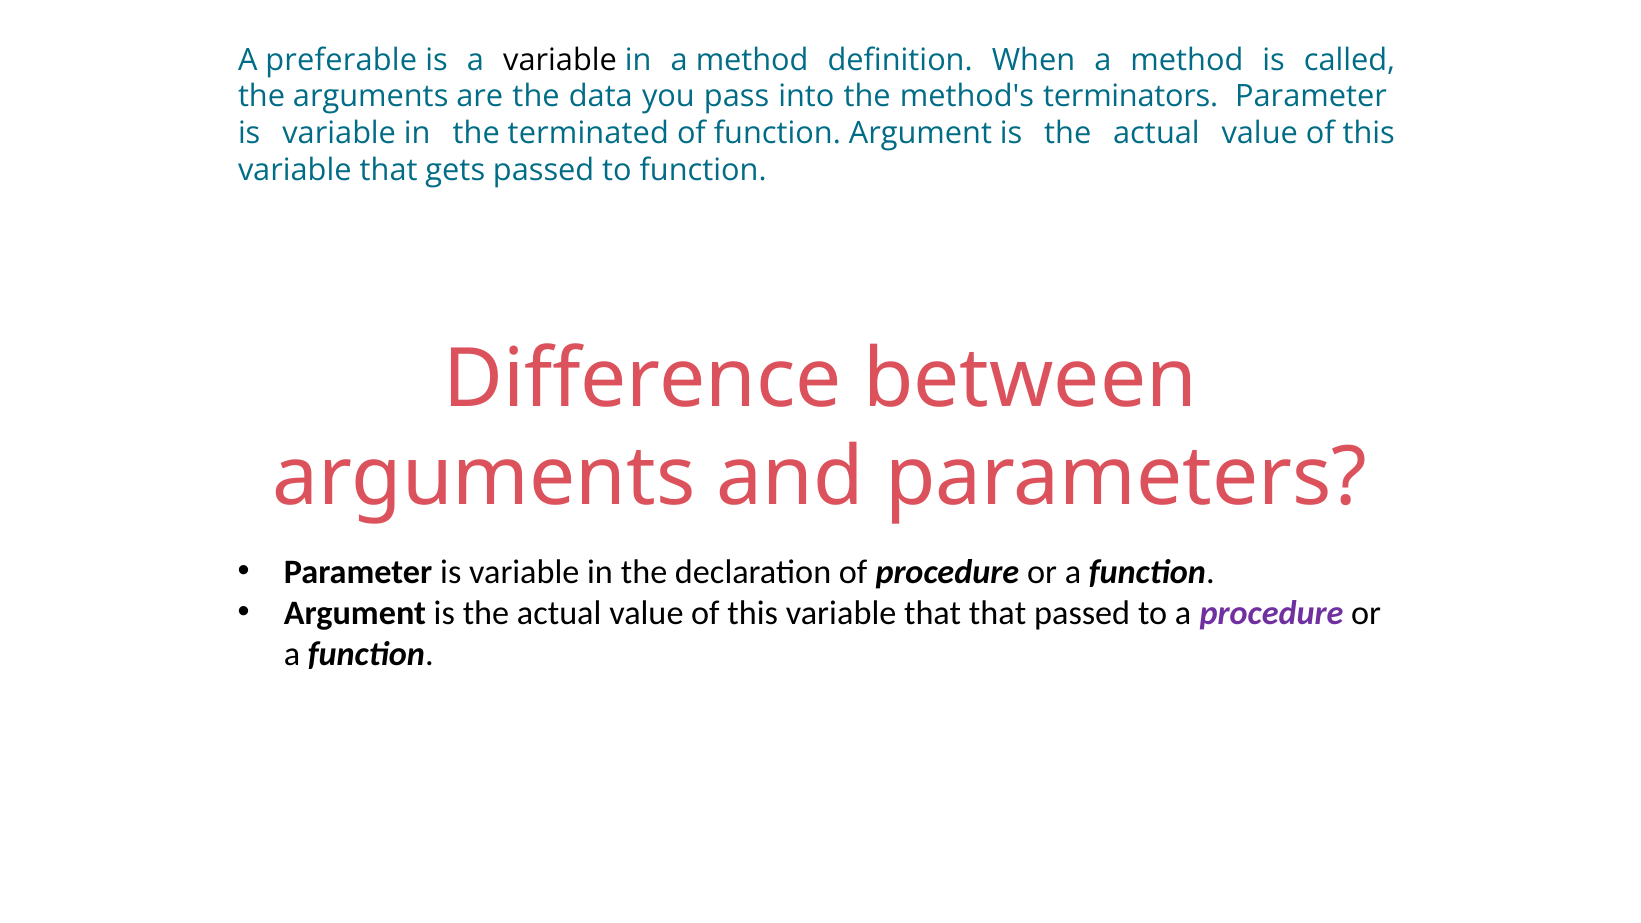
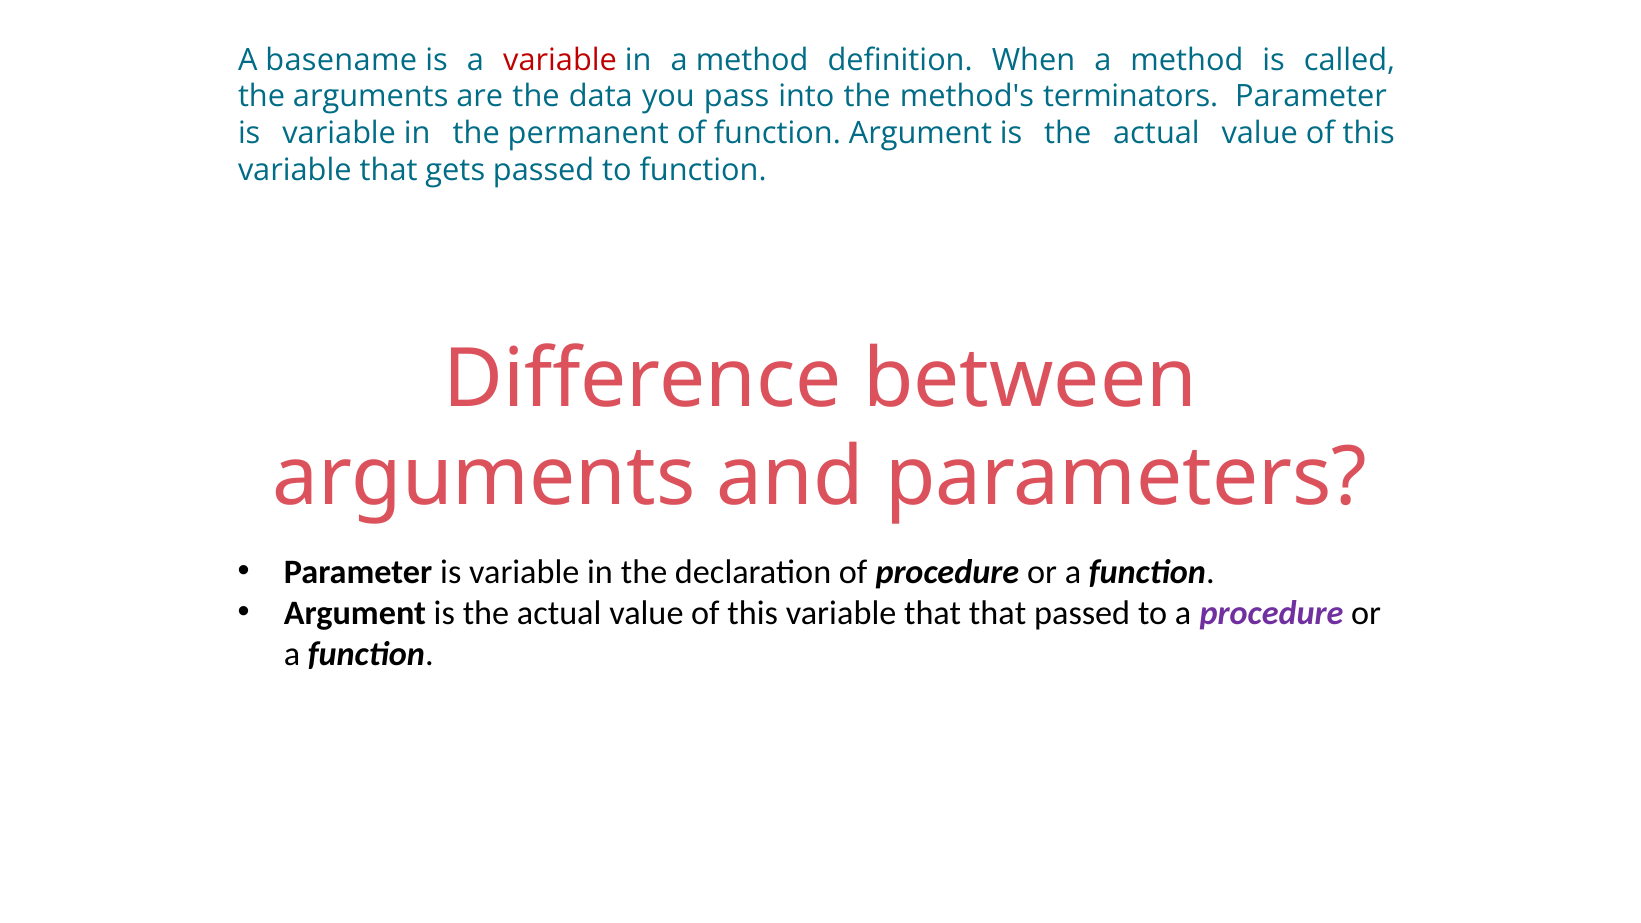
preferable: preferable -> basename
variable at (560, 60) colour: black -> red
terminated: terminated -> permanent
